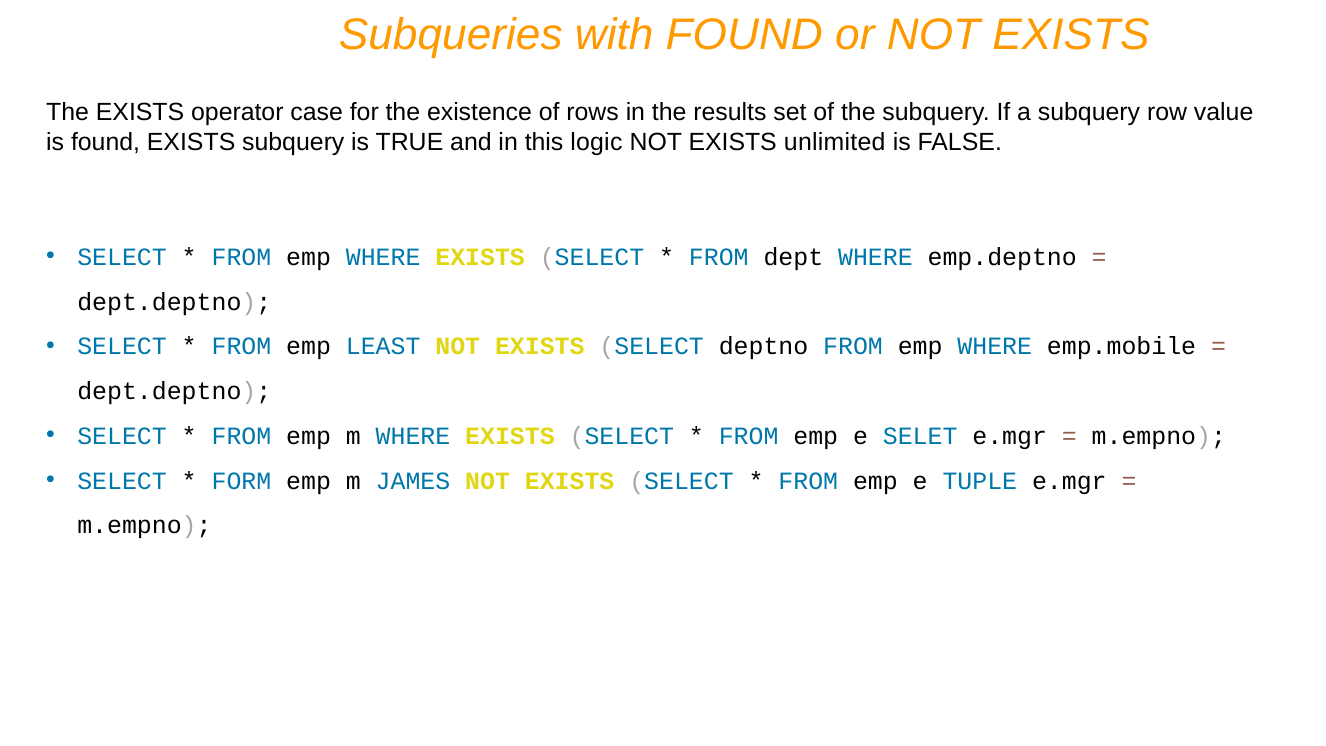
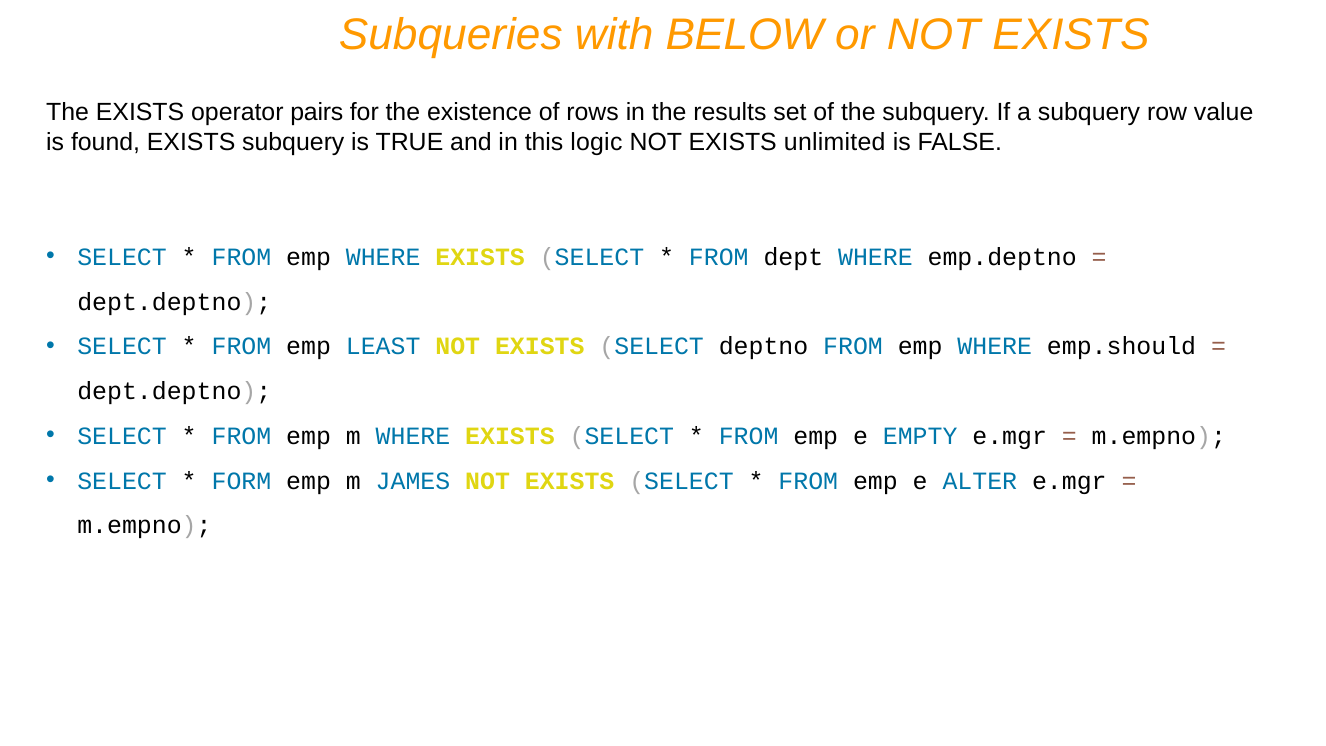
with FOUND: FOUND -> BELOW
case: case -> pairs
emp.mobile: emp.mobile -> emp.should
SELET: SELET -> EMPTY
TUPLE: TUPLE -> ALTER
